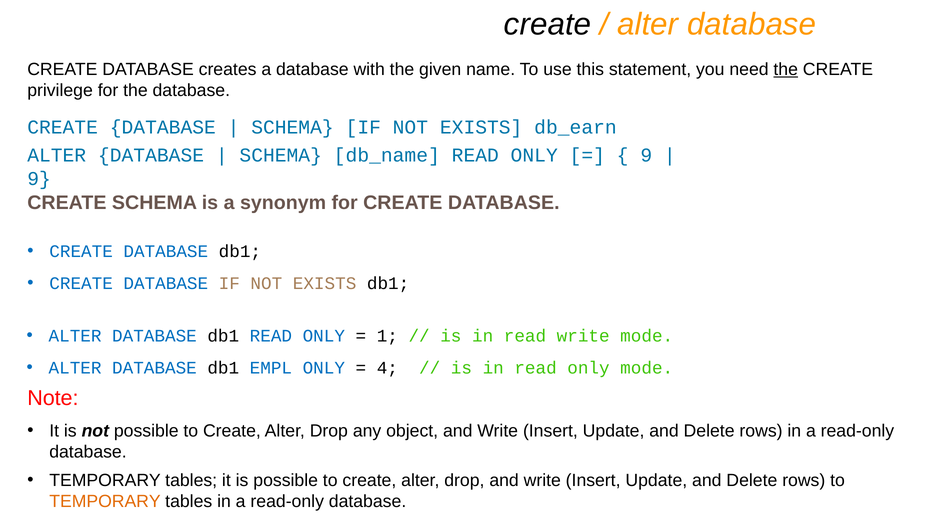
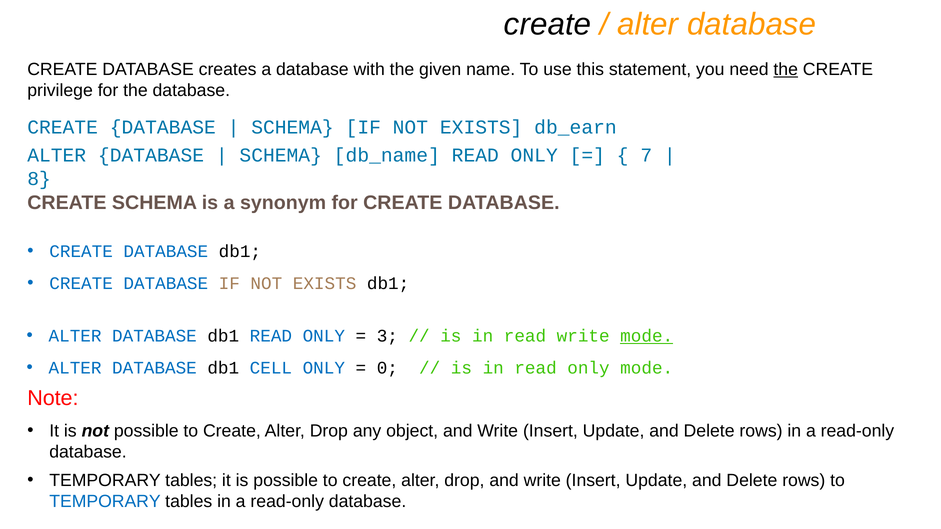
9 at (646, 156): 9 -> 7
9 at (39, 179): 9 -> 8
1: 1 -> 3
mode at (647, 336) underline: none -> present
EMPL: EMPL -> CELL
4: 4 -> 0
TEMPORARY at (105, 502) colour: orange -> blue
